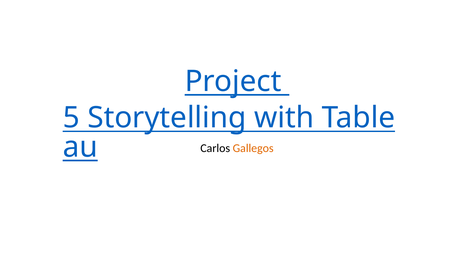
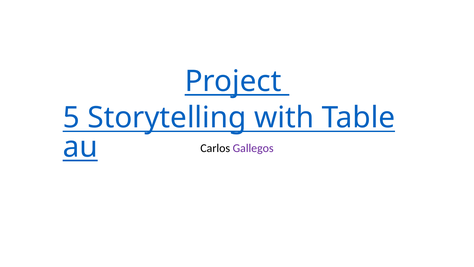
Gallegos colour: orange -> purple
